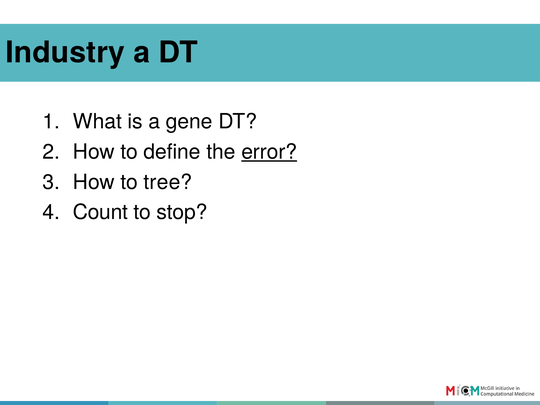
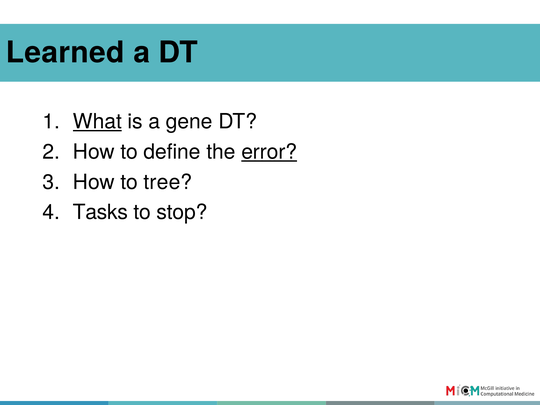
Industry: Industry -> Learned
What underline: none -> present
Count: Count -> Tasks
